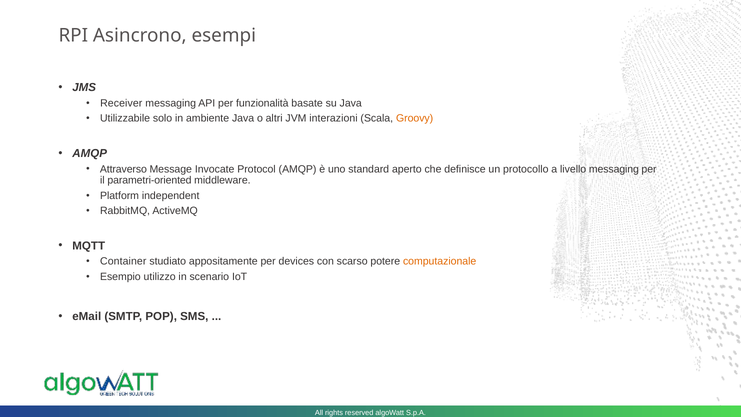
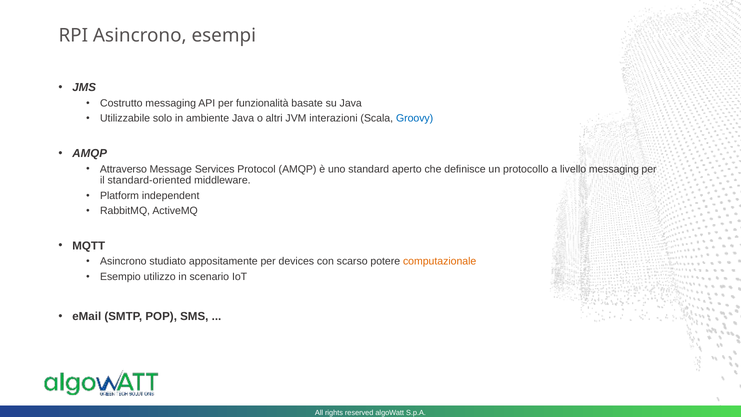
Receiver: Receiver -> Costrutto
Groovy colour: orange -> blue
Invocate: Invocate -> Services
parametri-oriented: parametri-oriented -> standard-oriented
Container at (123, 261): Container -> Asincrono
